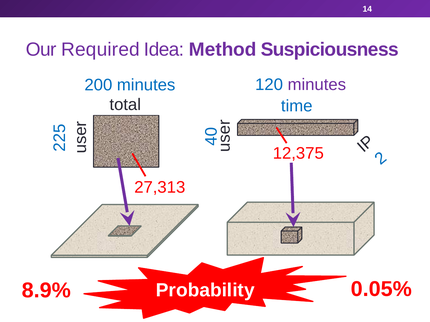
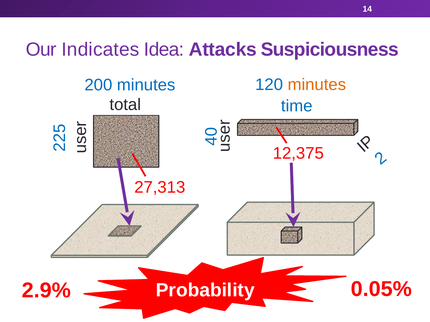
Required: Required -> Indicates
Method: Method -> Attacks
minutes at (317, 85) colour: purple -> orange
8.9%: 8.9% -> 2.9%
